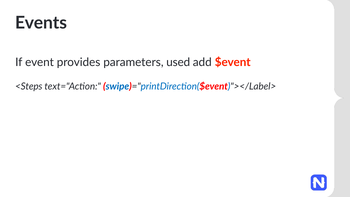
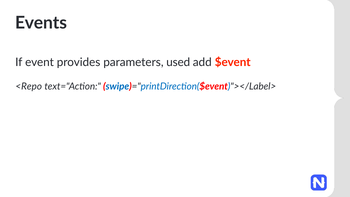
<Steps: <Steps -> <Repo
